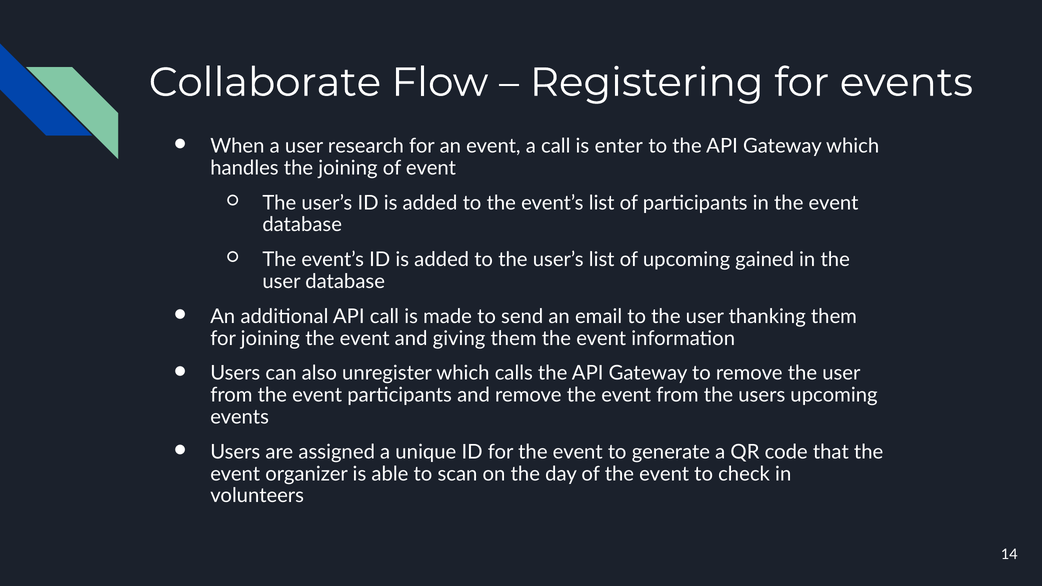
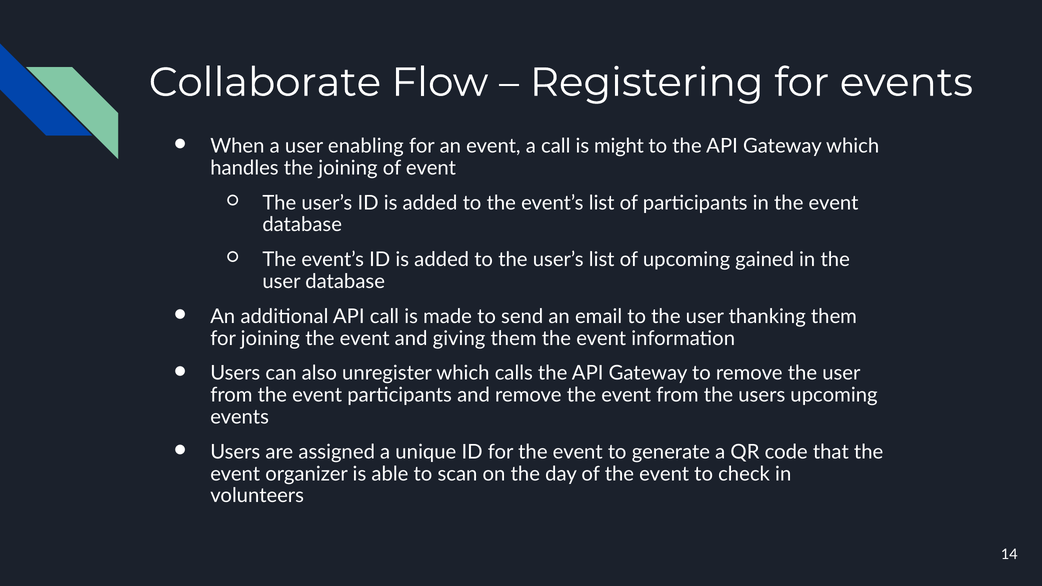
research: research -> enabling
enter: enter -> might
